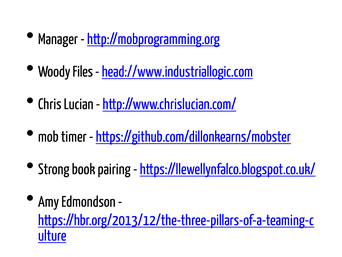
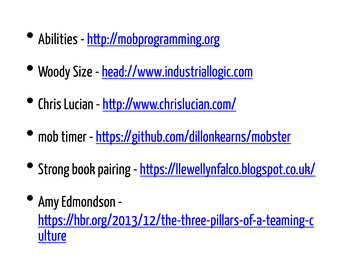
Manager: Manager -> Abilities
Files: Files -> Size
